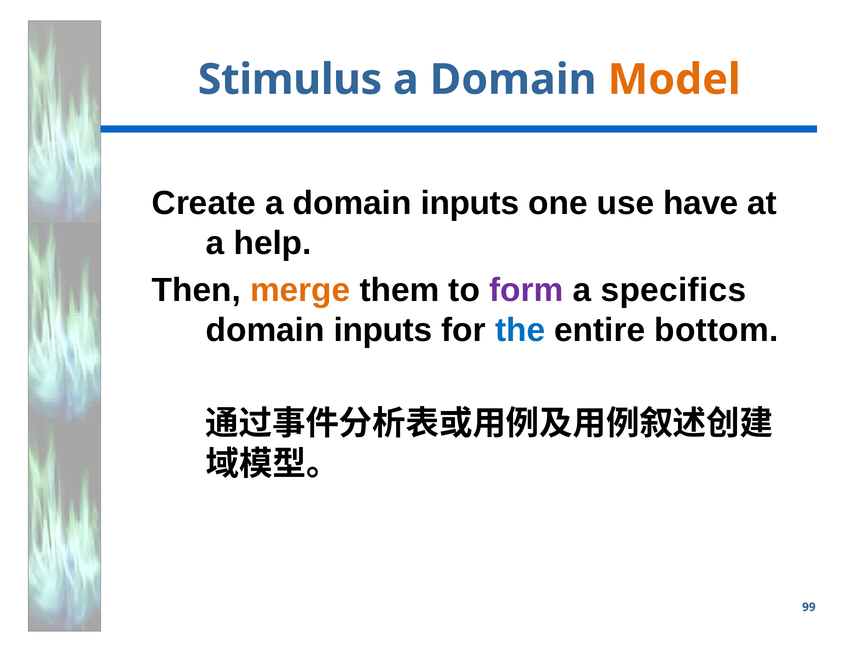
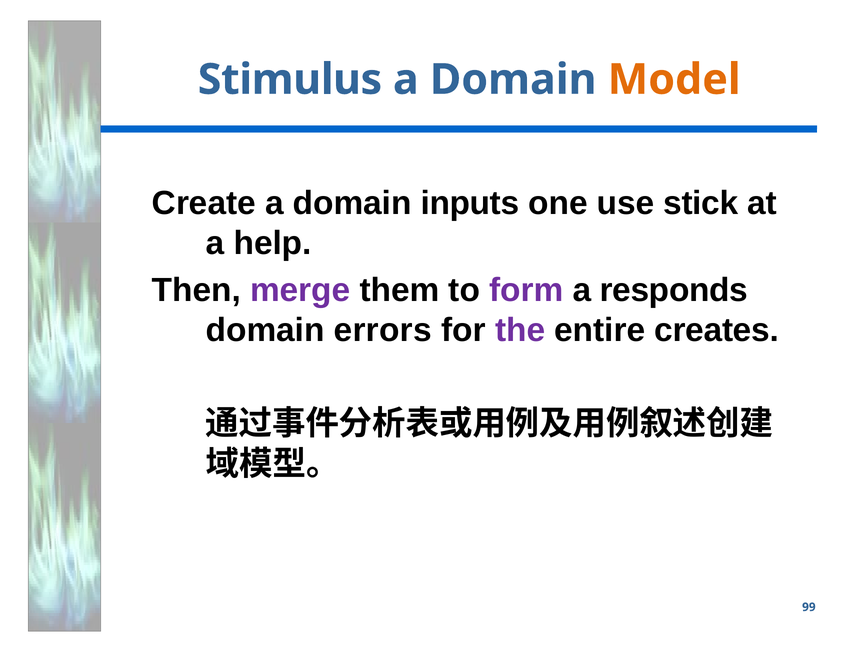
have: have -> stick
merge colour: orange -> purple
specifics: specifics -> responds
inputs at (383, 330): inputs -> errors
the colour: blue -> purple
bottom: bottom -> creates
